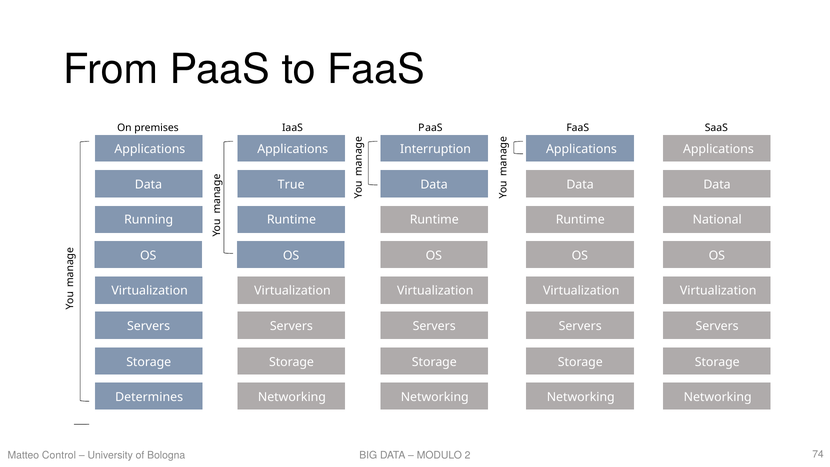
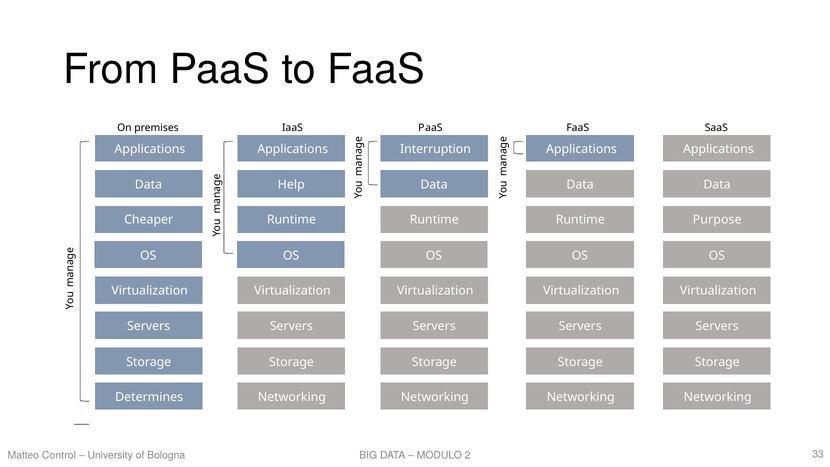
True: True -> Help
Running: Running -> Cheaper
National: National -> Purpose
74: 74 -> 33
